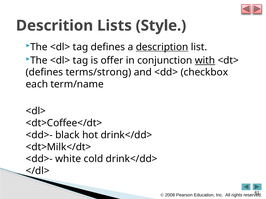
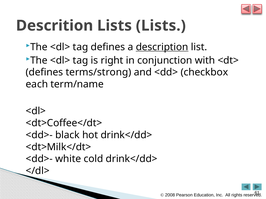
Lists Style: Style -> Lists
offer: offer -> right
with underline: present -> none
